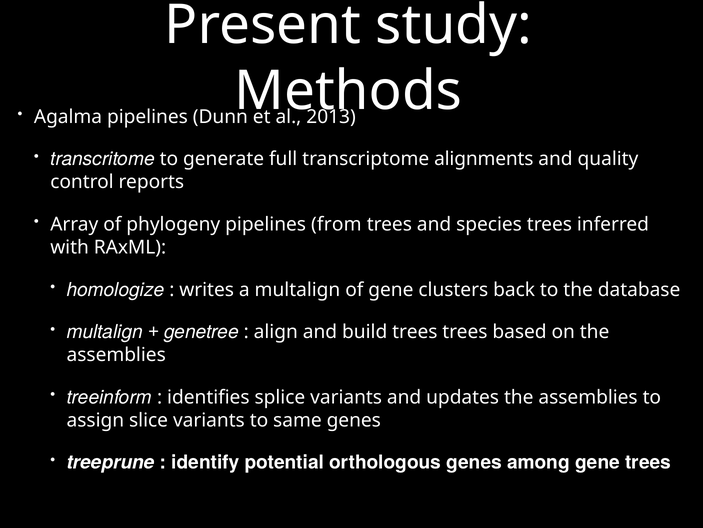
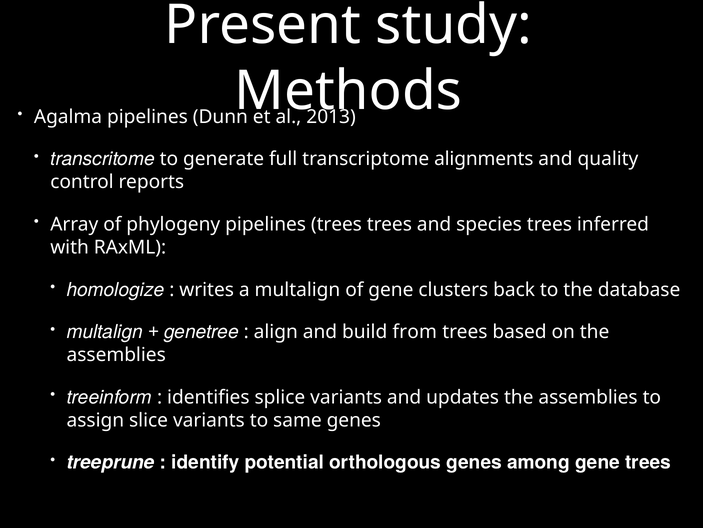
pipelines from: from -> trees
build trees: trees -> from
